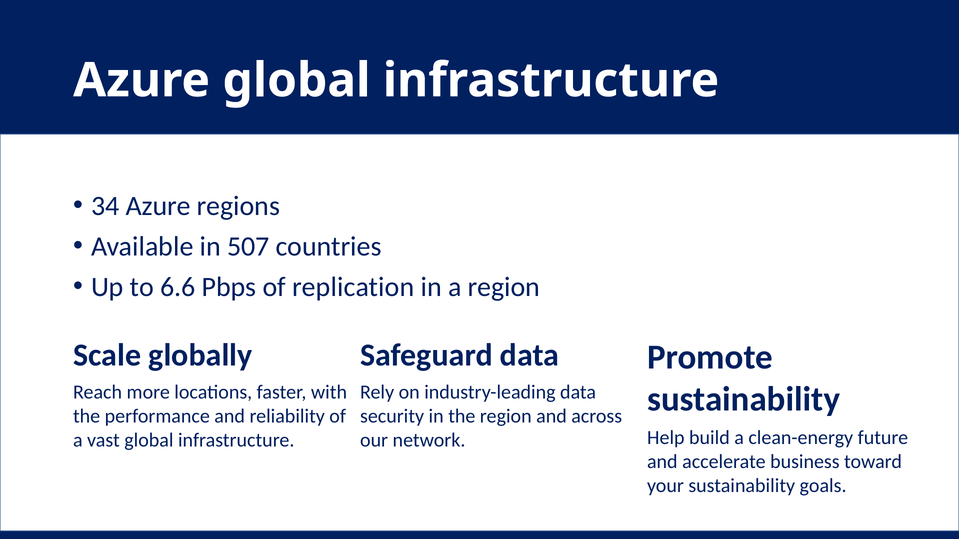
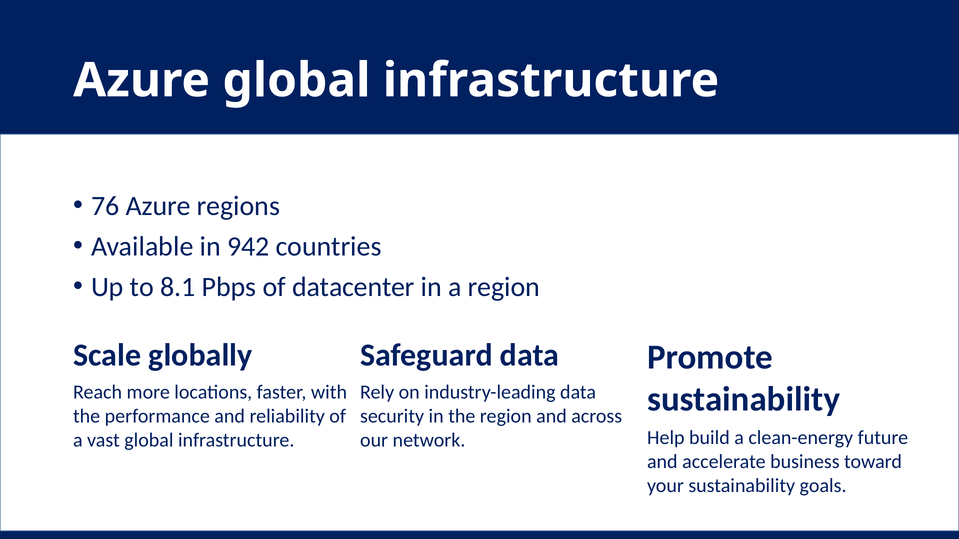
34: 34 -> 76
507: 507 -> 942
6.6: 6.6 -> 8.1
replication: replication -> datacenter
